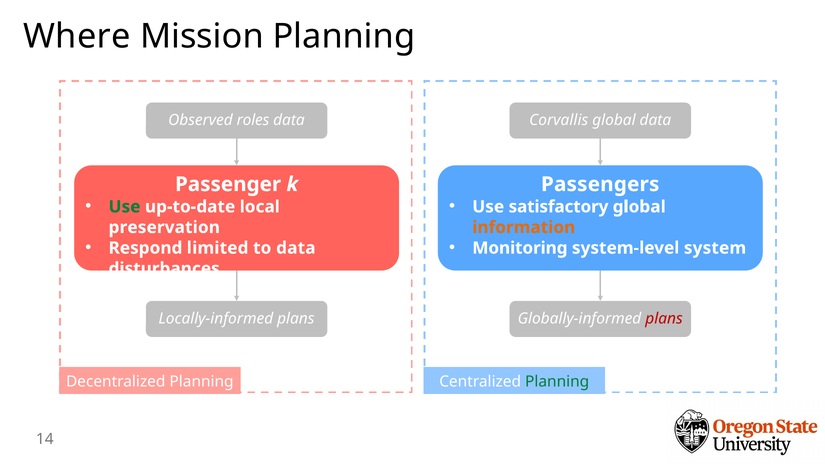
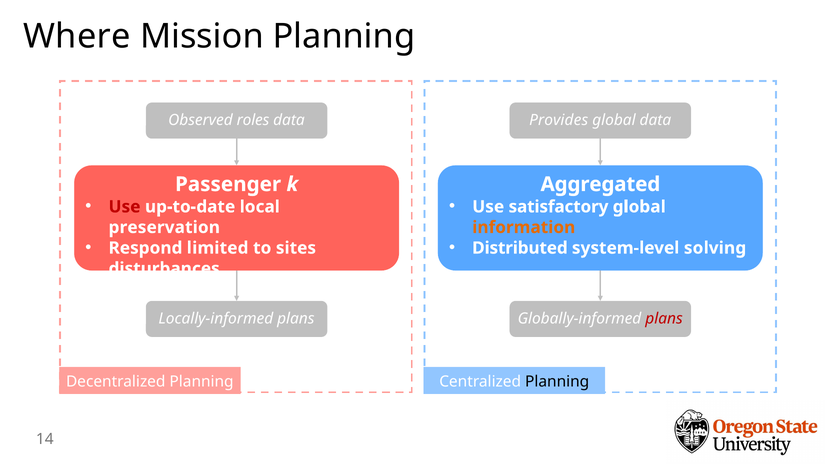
Corvallis: Corvallis -> Provides
Passengers: Passengers -> Aggregated
Use at (125, 207) colour: green -> red
to data: data -> sites
Monitoring: Monitoring -> Distributed
system: system -> solving
Planning at (557, 382) colour: green -> black
